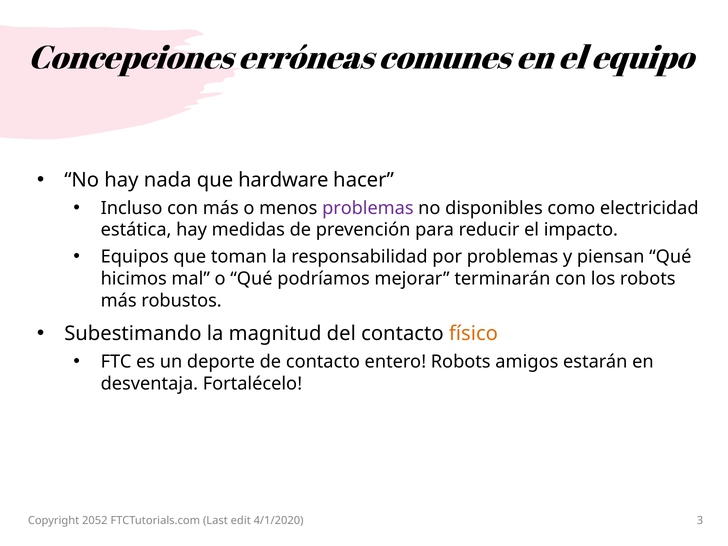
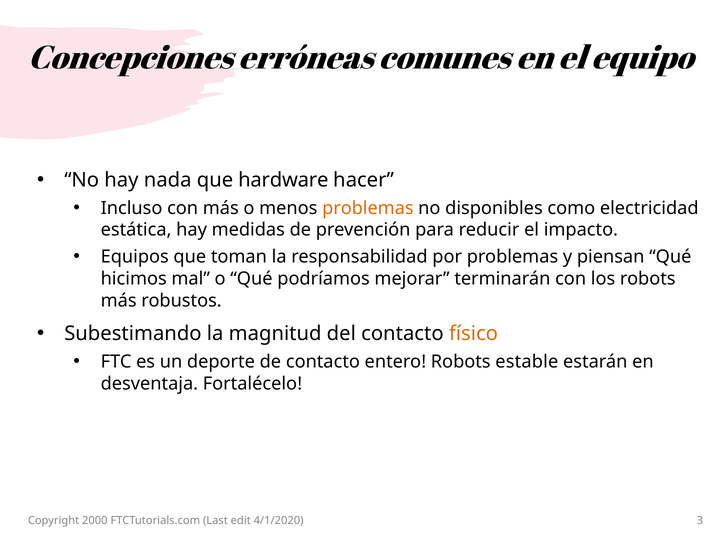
problemas at (368, 208) colour: purple -> orange
amigos: amigos -> estable
2052: 2052 -> 2000
